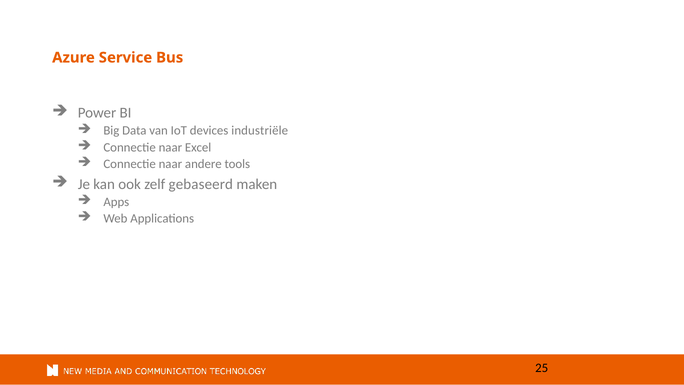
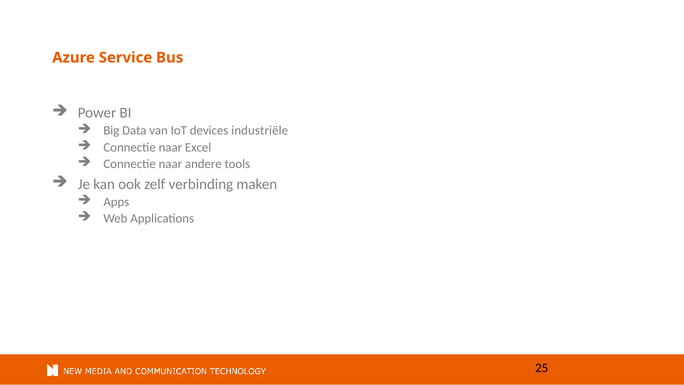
gebaseerd: gebaseerd -> verbinding
